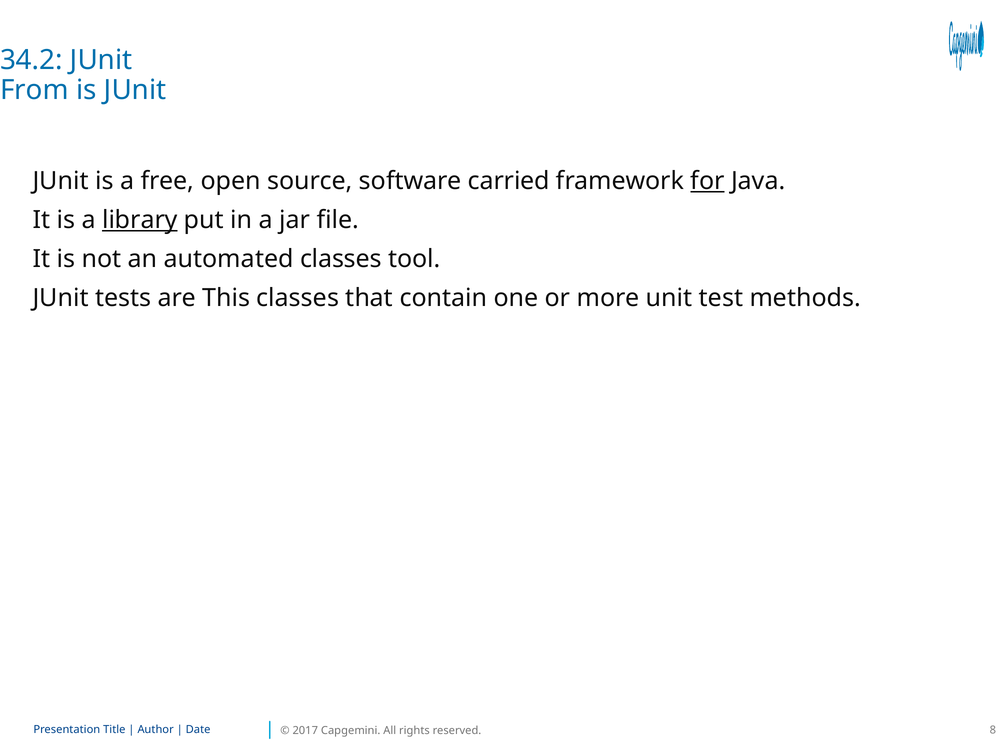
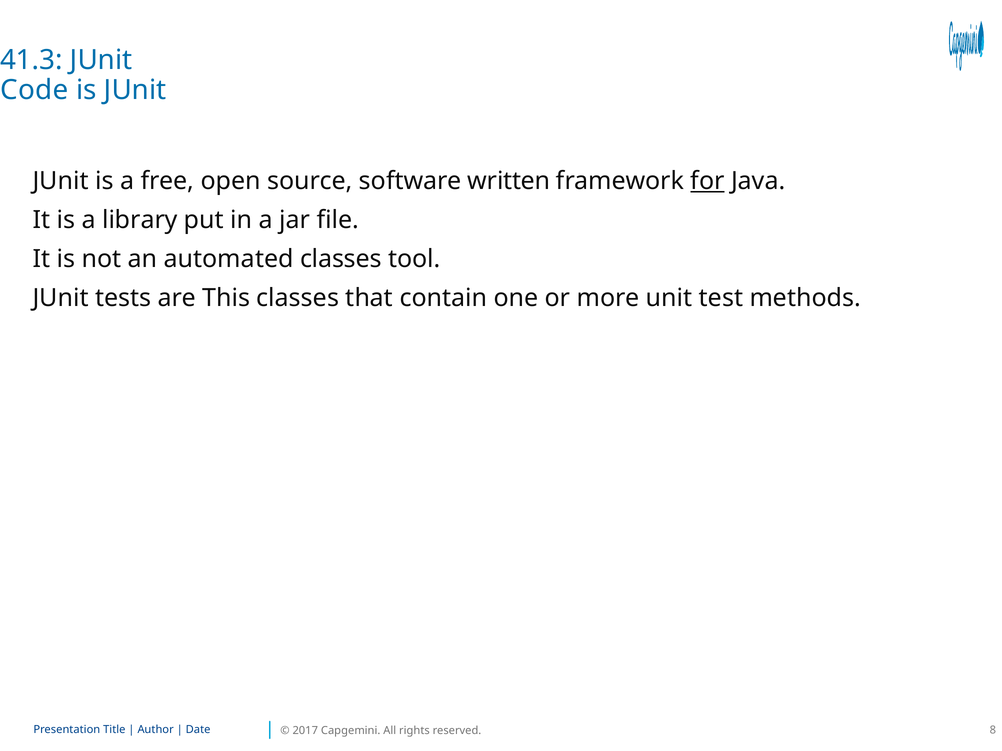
34.2: 34.2 -> 41.3
From: From -> Code
carried: carried -> written
library underline: present -> none
